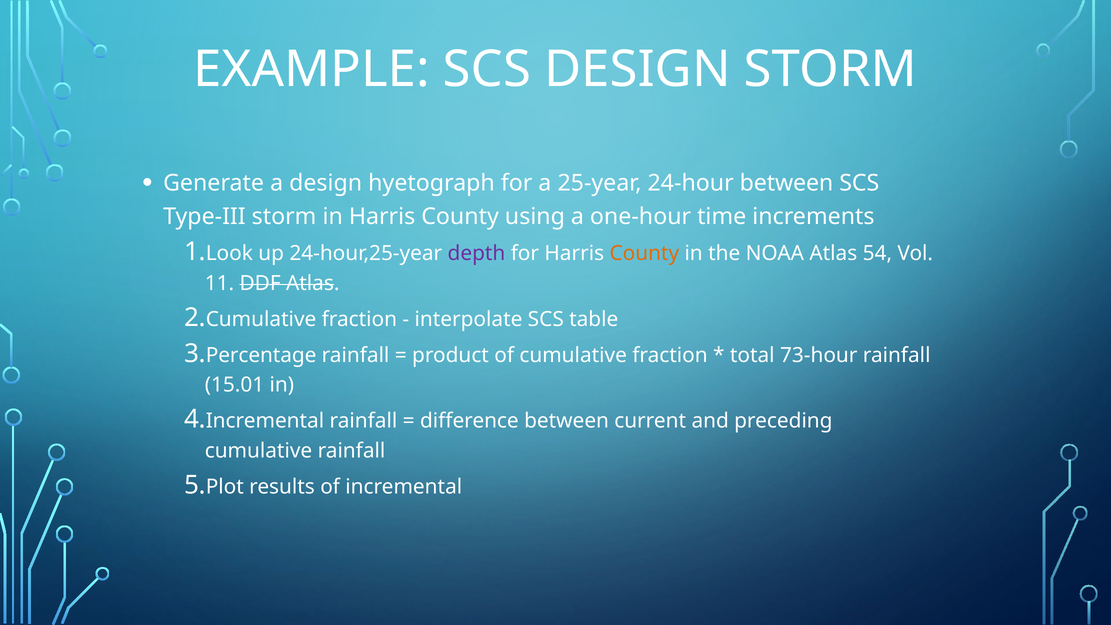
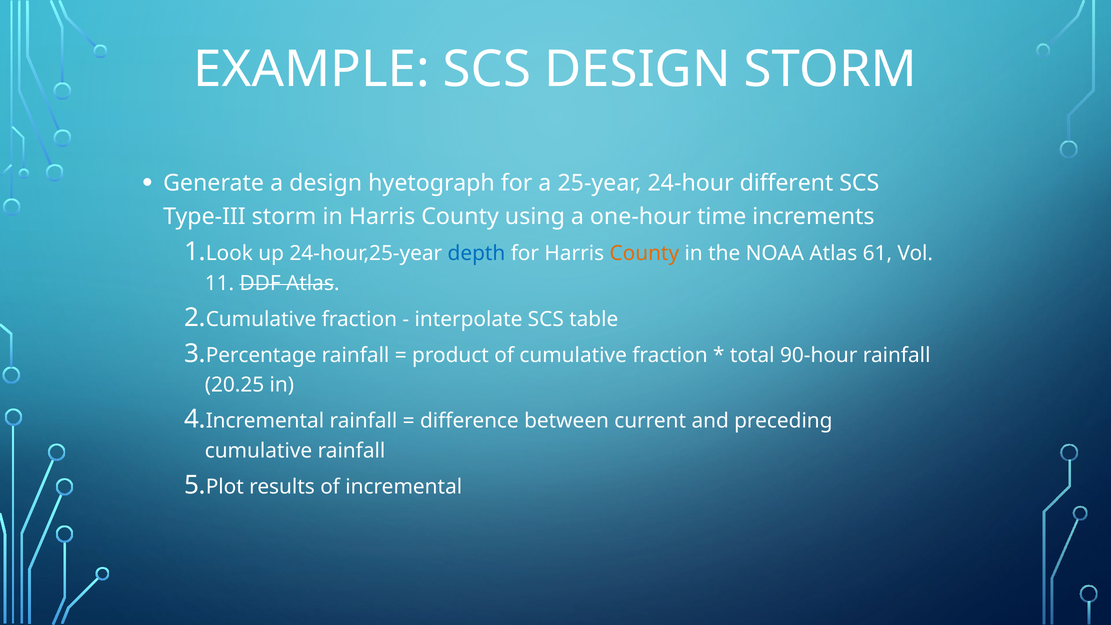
24-hour between: between -> different
depth colour: purple -> blue
54: 54 -> 61
73-hour: 73-hour -> 90-hour
15.01: 15.01 -> 20.25
